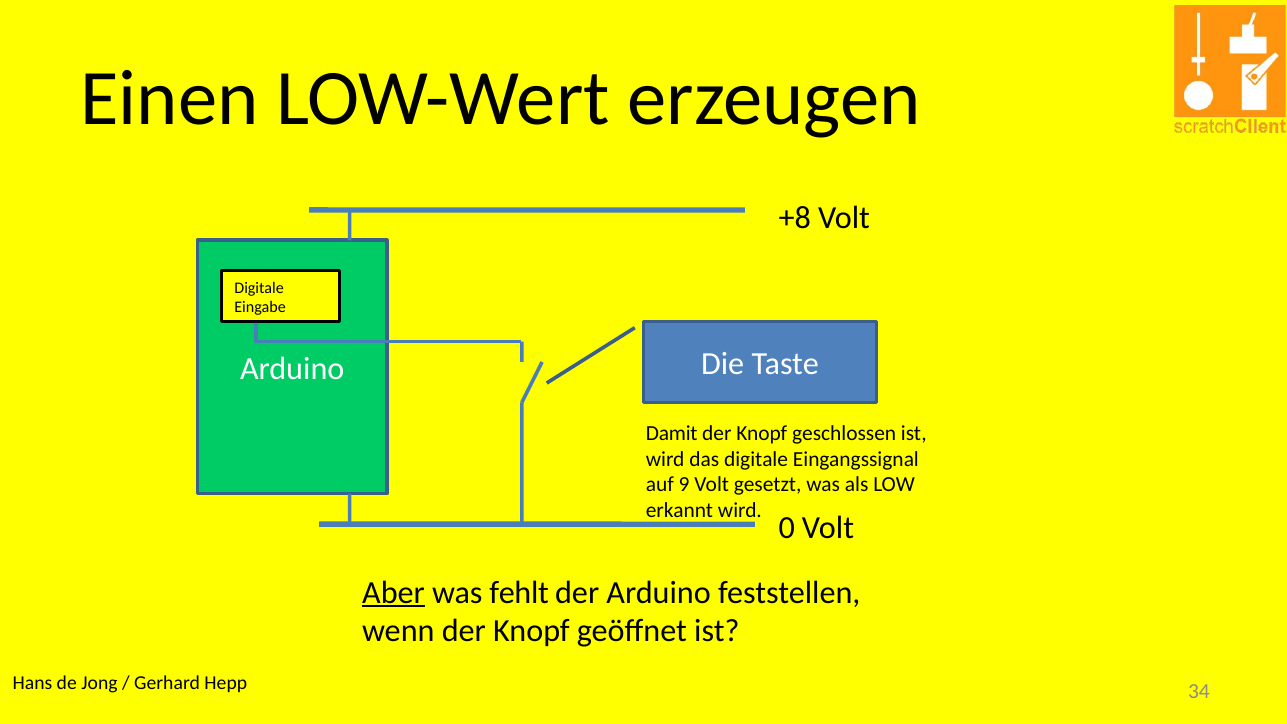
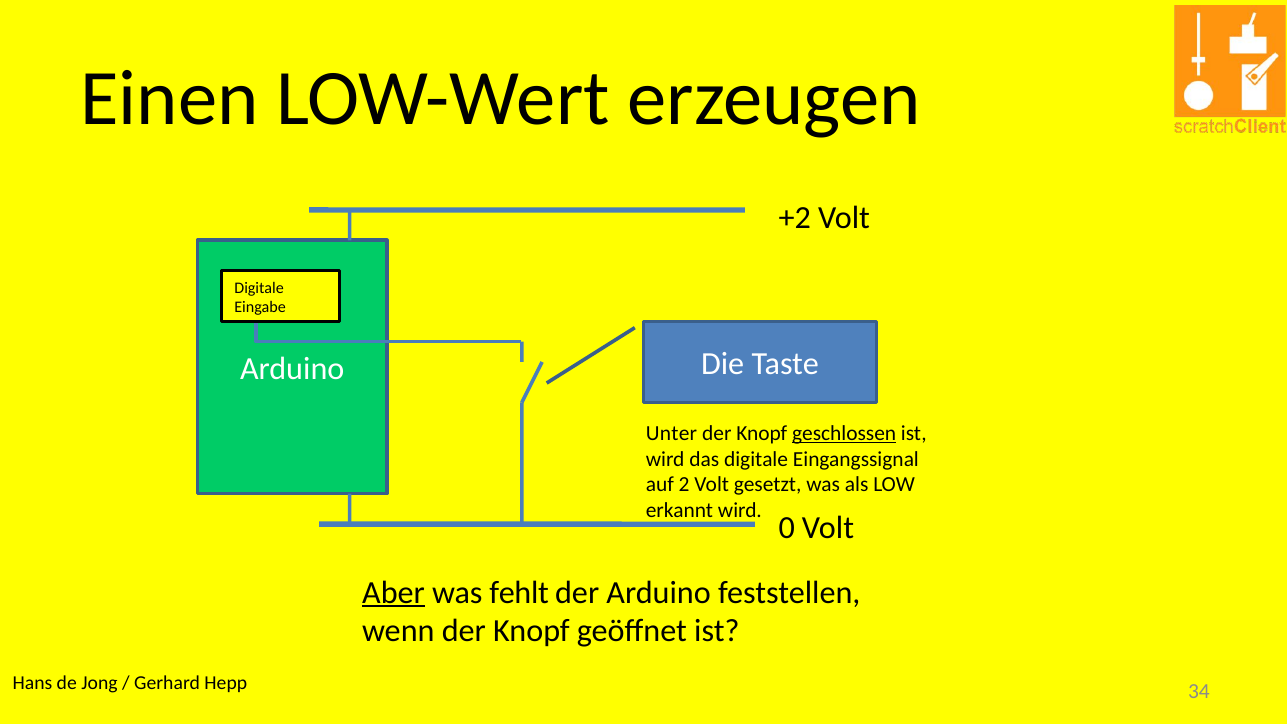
+8: +8 -> +2
Damit: Damit -> Unter
geschlossen underline: none -> present
9: 9 -> 2
